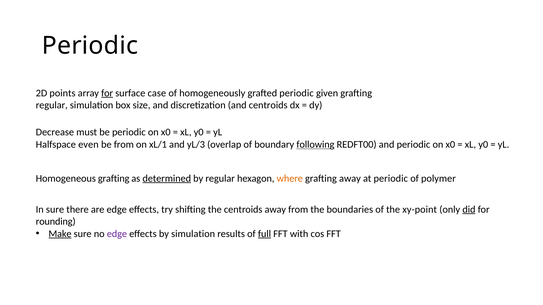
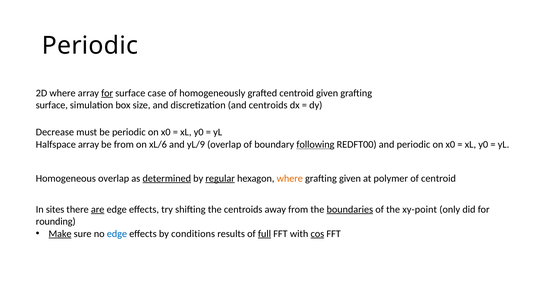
2D points: points -> where
grafted periodic: periodic -> centroid
regular at (52, 105): regular -> surface
Halfspace even: even -> array
xL/1: xL/1 -> xL/6
yL/3: yL/3 -> yL/9
Homogeneous grafting: grafting -> overlap
regular at (220, 179) underline: none -> present
grafting away: away -> given
at periodic: periodic -> polymer
of polymer: polymer -> centroid
In sure: sure -> sites
are underline: none -> present
boundaries underline: none -> present
did underline: present -> none
edge at (117, 234) colour: purple -> blue
by simulation: simulation -> conditions
cos underline: none -> present
